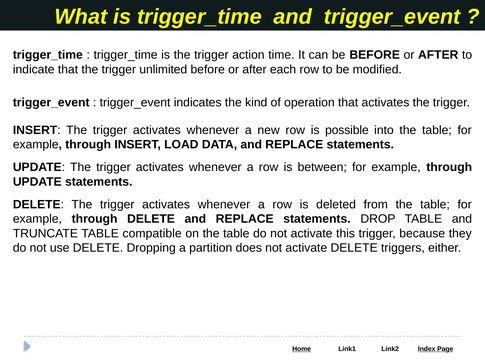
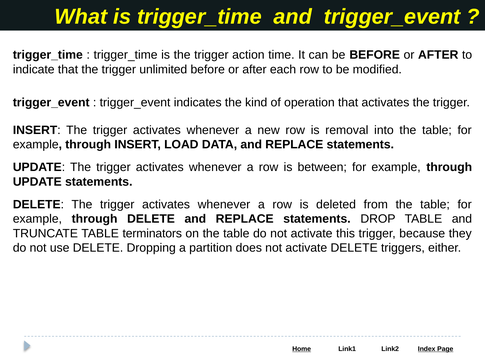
possible: possible -> removal
compatible: compatible -> terminators
